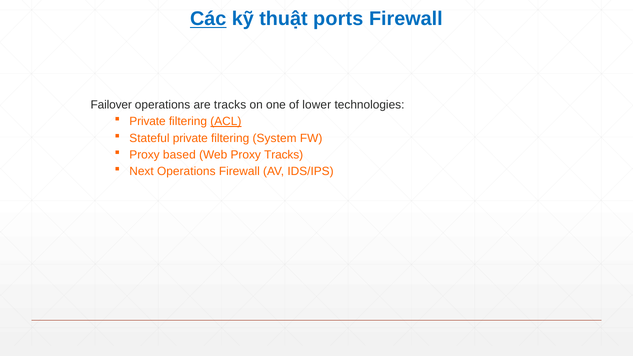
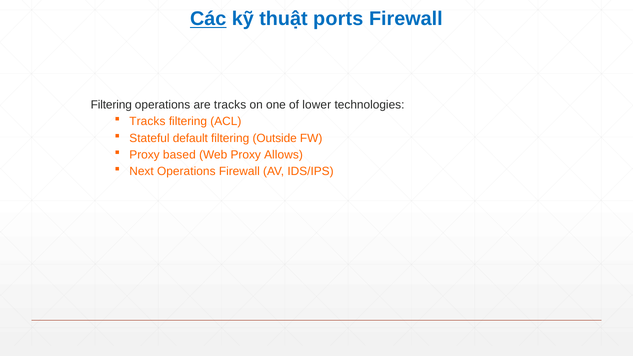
Failover at (111, 105): Failover -> Filtering
Private at (148, 121): Private -> Tracks
ACL underline: present -> none
Stateful private: private -> default
System: System -> Outside
Proxy Tracks: Tracks -> Allows
